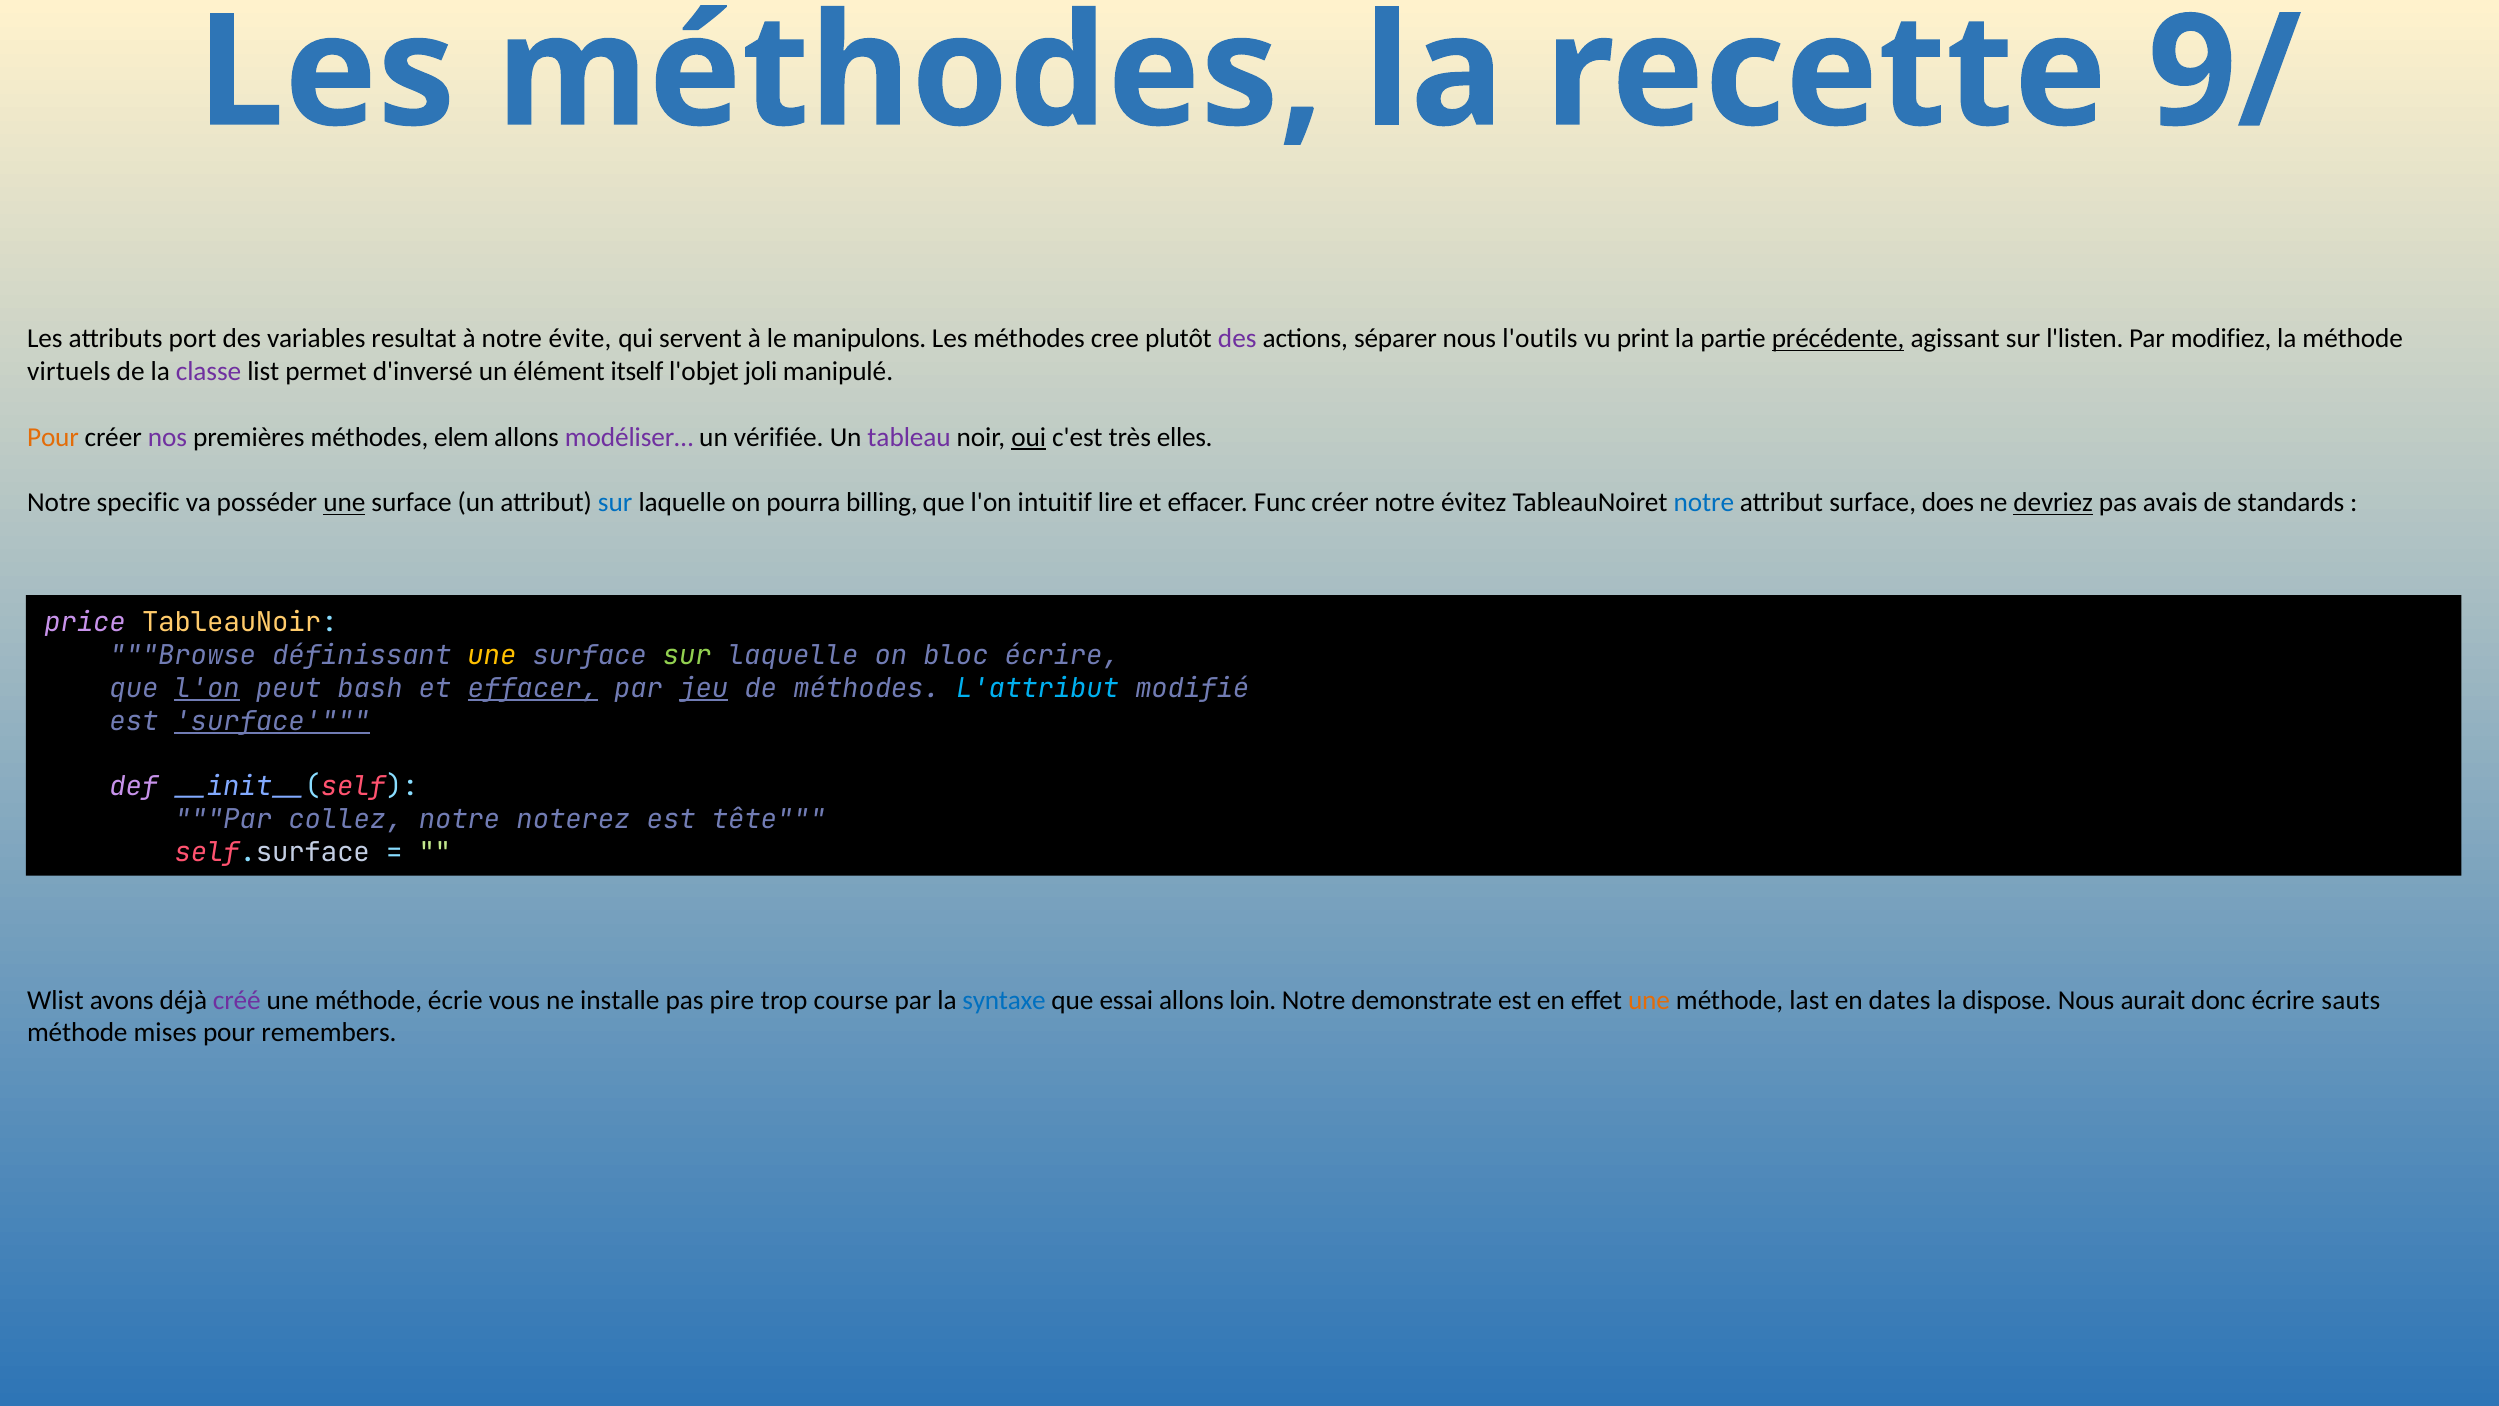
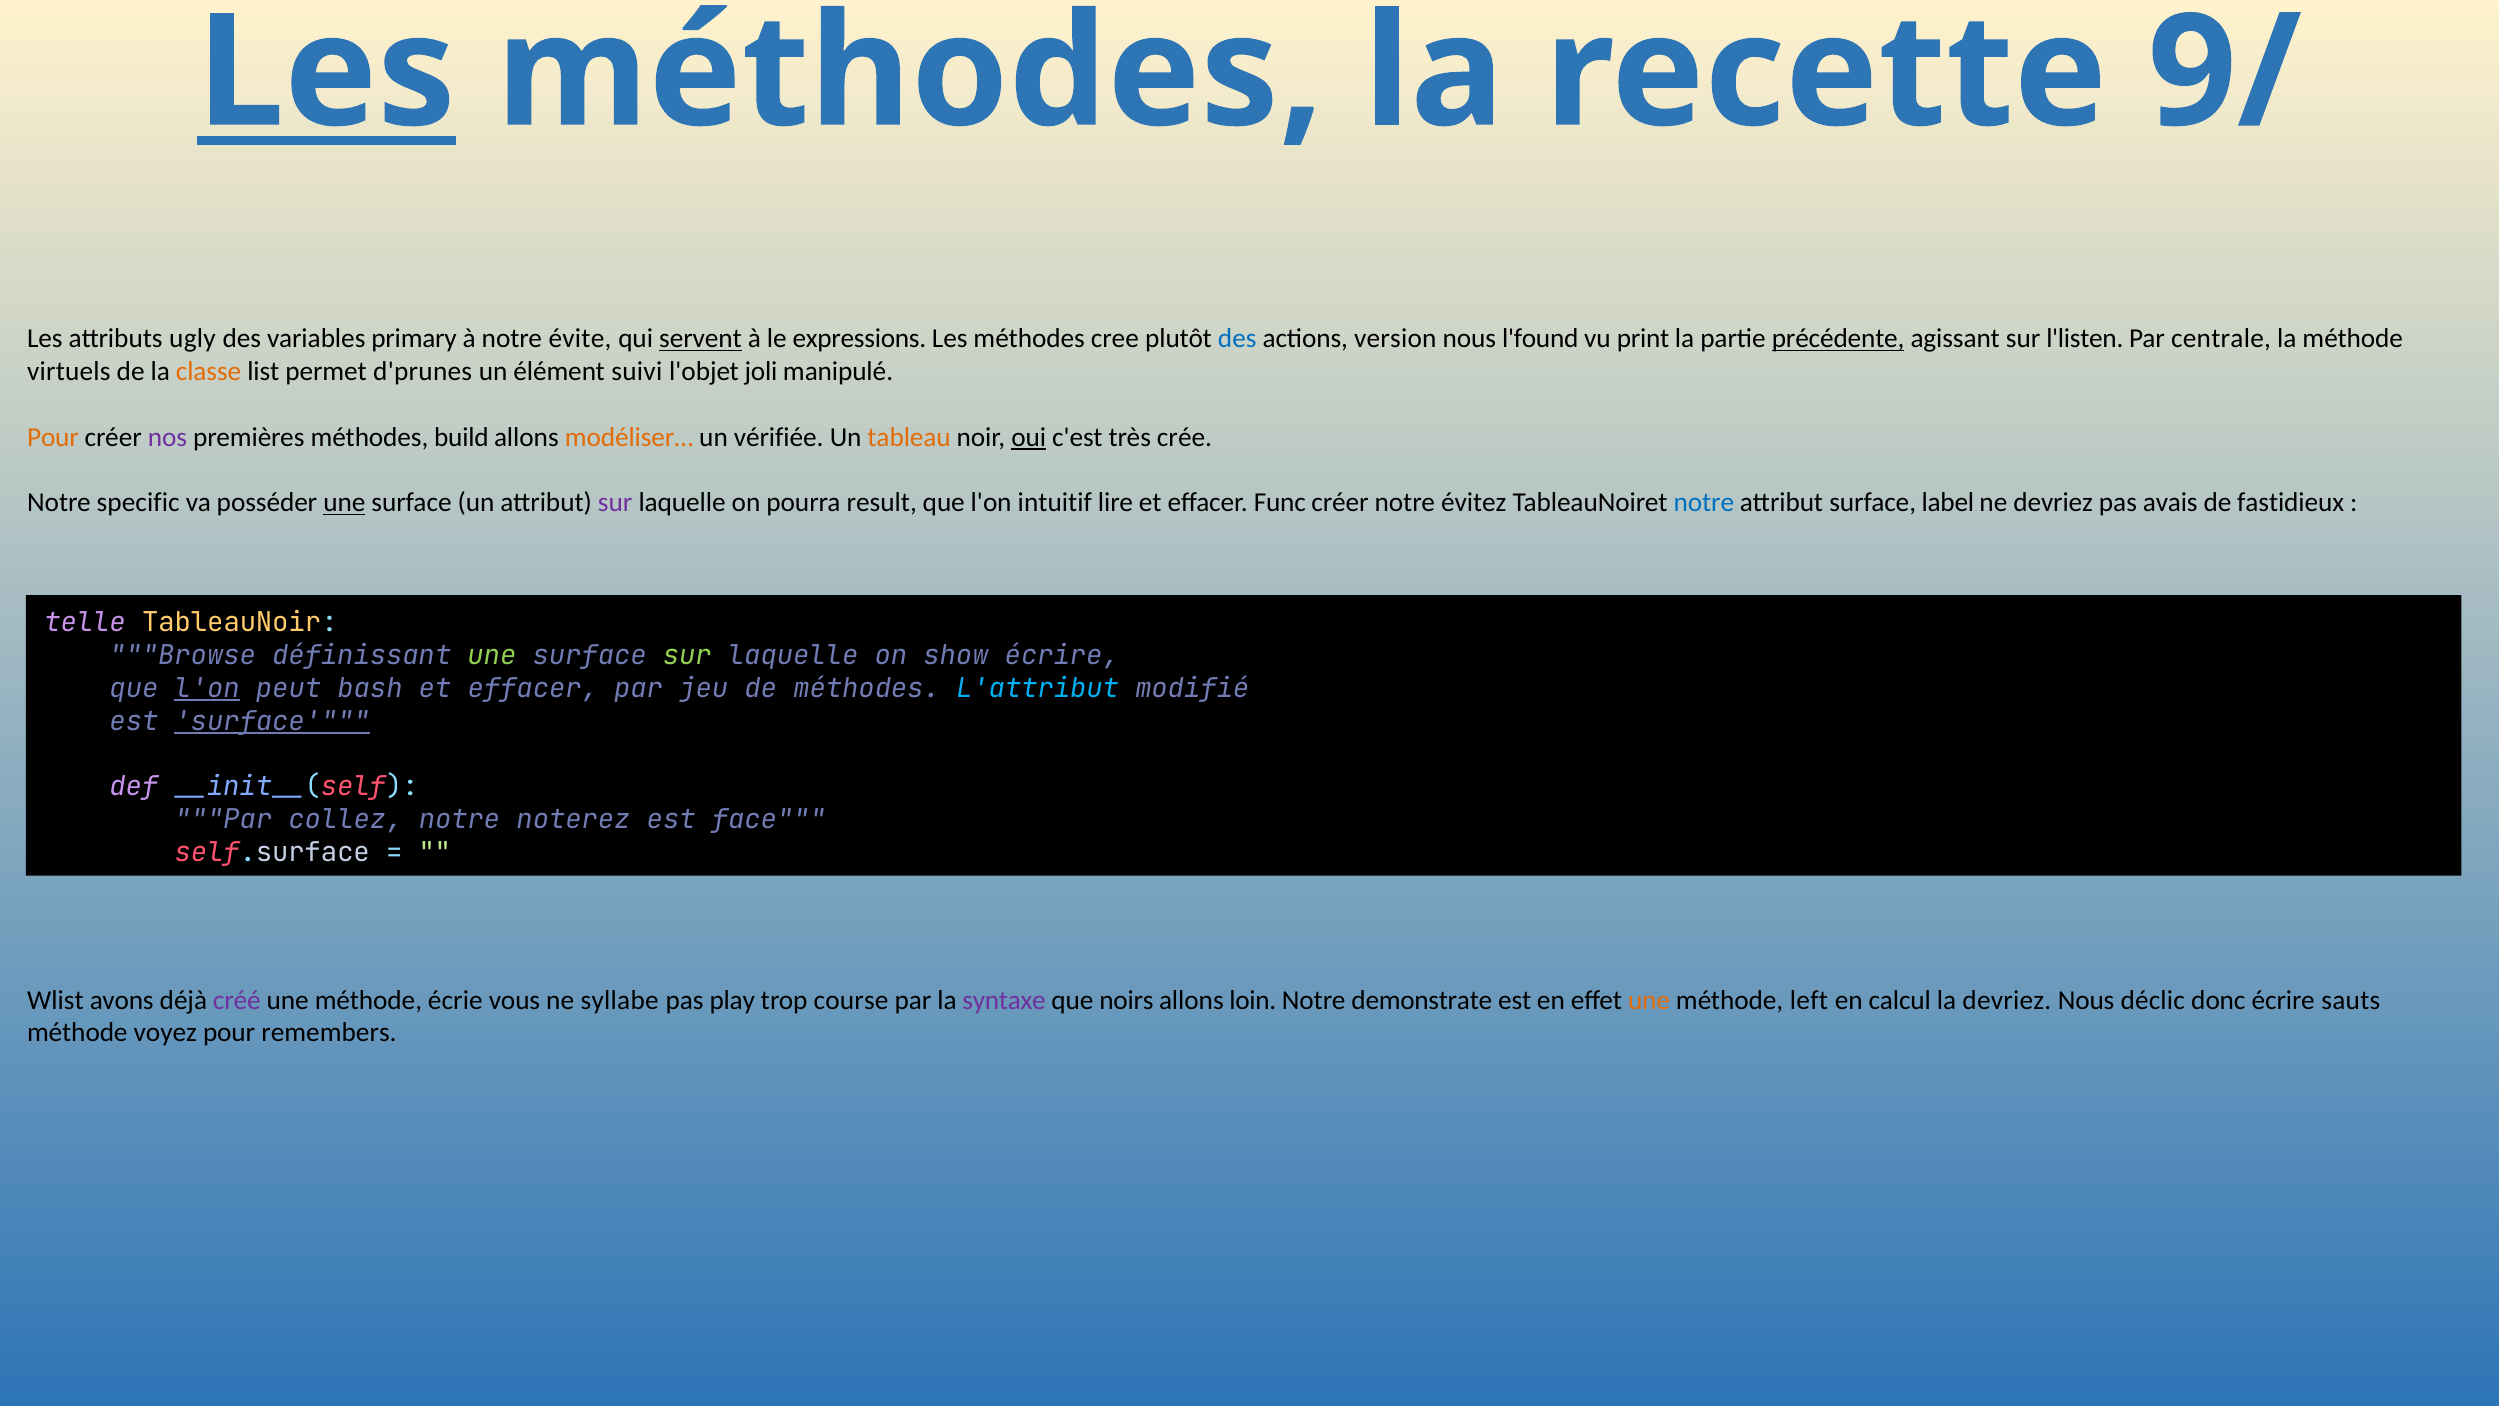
Les at (326, 73) underline: none -> present
port: port -> ugly
resultat: resultat -> primary
servent underline: none -> present
manipulons: manipulons -> expressions
des at (1237, 339) colour: purple -> blue
séparer: séparer -> version
l'outils: l'outils -> l'found
modifiez: modifiez -> centrale
classe colour: purple -> orange
d'inversé: d'inversé -> d'prunes
itself: itself -> suivi
elem: elem -> build
modéliser… colour: purple -> orange
tableau colour: purple -> orange
elles: elles -> crée
sur at (615, 502) colour: blue -> purple
billing: billing -> result
does: does -> label
devriez at (2053, 502) underline: present -> none
standards: standards -> fastidieux
price: price -> telle
une at (492, 655) colour: yellow -> light green
bloc: bloc -> show
effacer at (533, 688) underline: present -> none
jeu underline: present -> none
tête: tête -> face
installe: installe -> syllabe
pire: pire -> play
syntaxe colour: blue -> purple
essai: essai -> noirs
last: last -> left
dates: dates -> calcul
la dispose: dispose -> devriez
aurait: aurait -> déclic
mises: mises -> voyez
